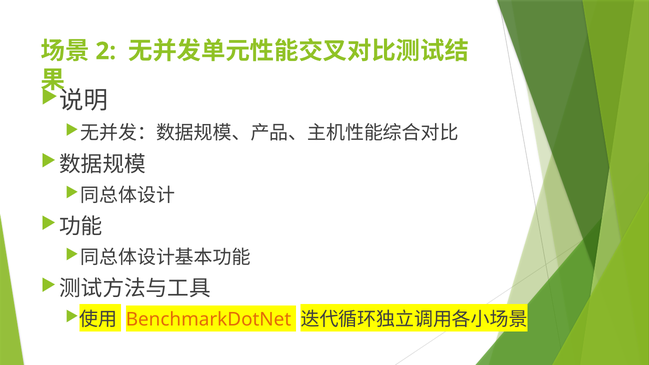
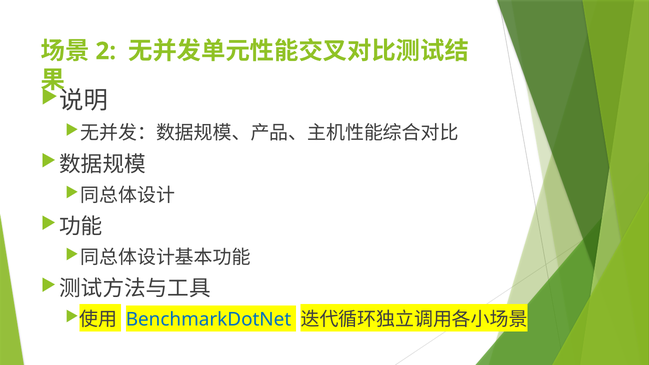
BenchmarkDotNet colour: orange -> blue
